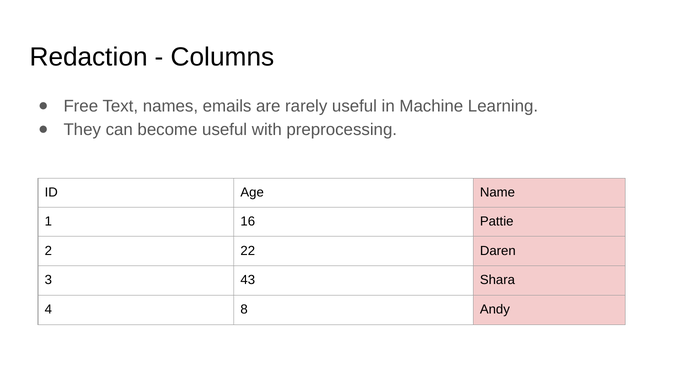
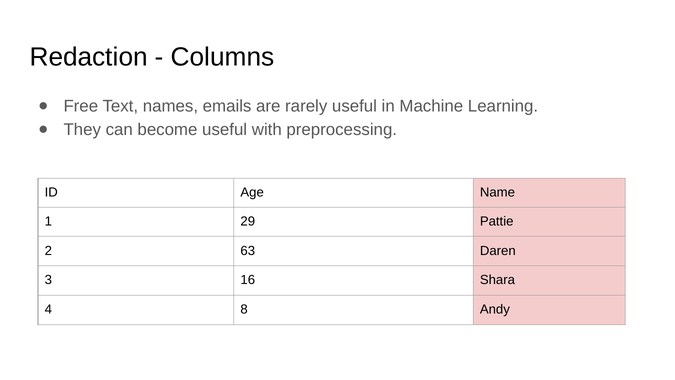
16: 16 -> 29
22: 22 -> 63
43: 43 -> 16
